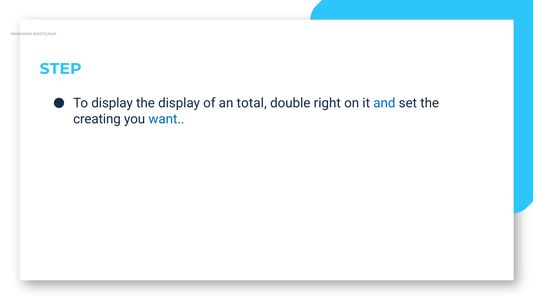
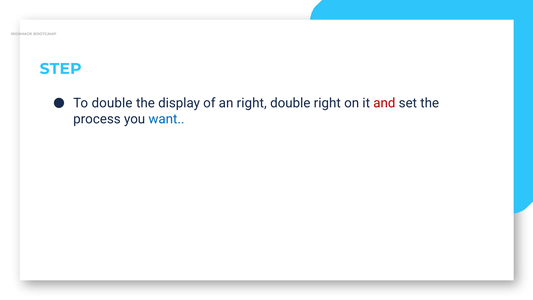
To display: display -> double
an total: total -> right
and colour: blue -> red
creating: creating -> process
